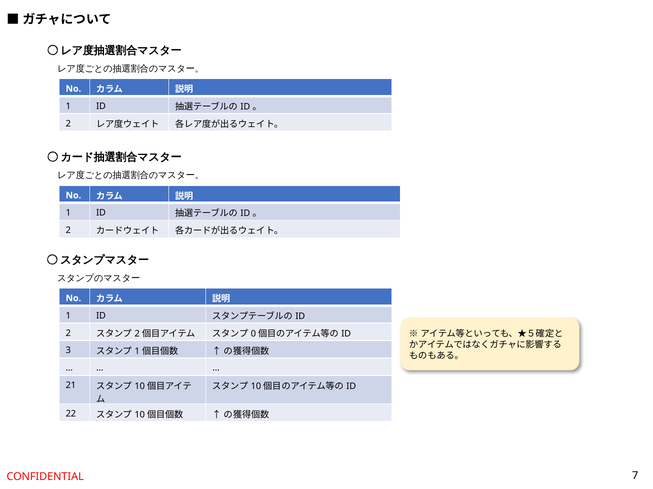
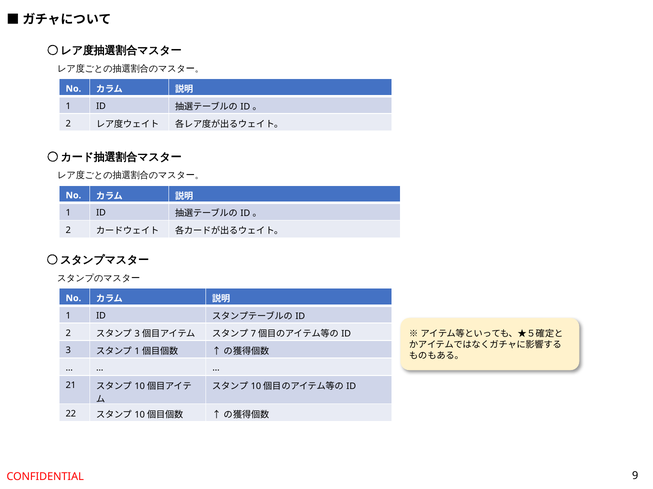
2 at (137, 334): 2 -> 3
0: 0 -> 7
7: 7 -> 9
